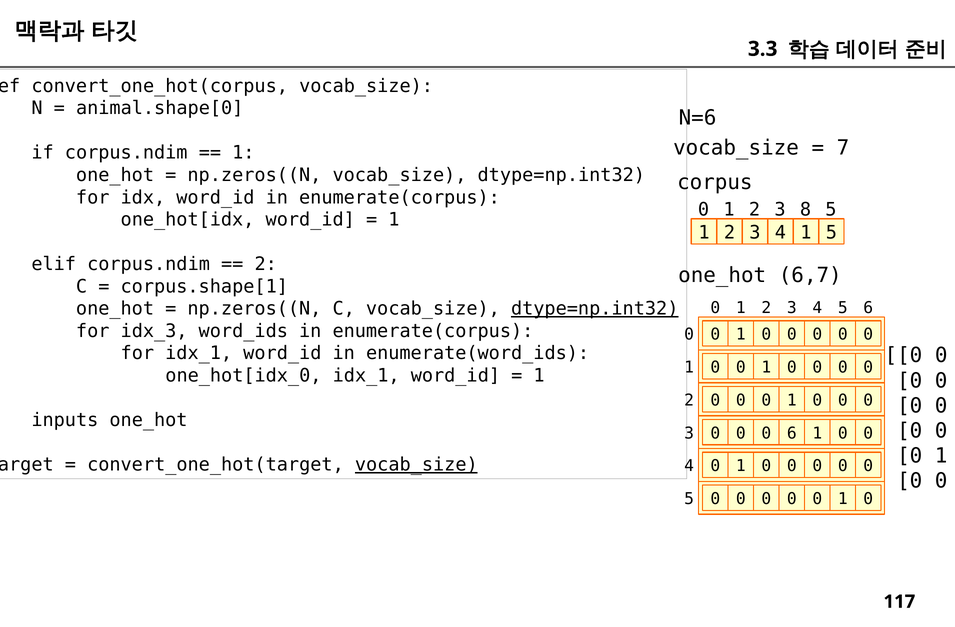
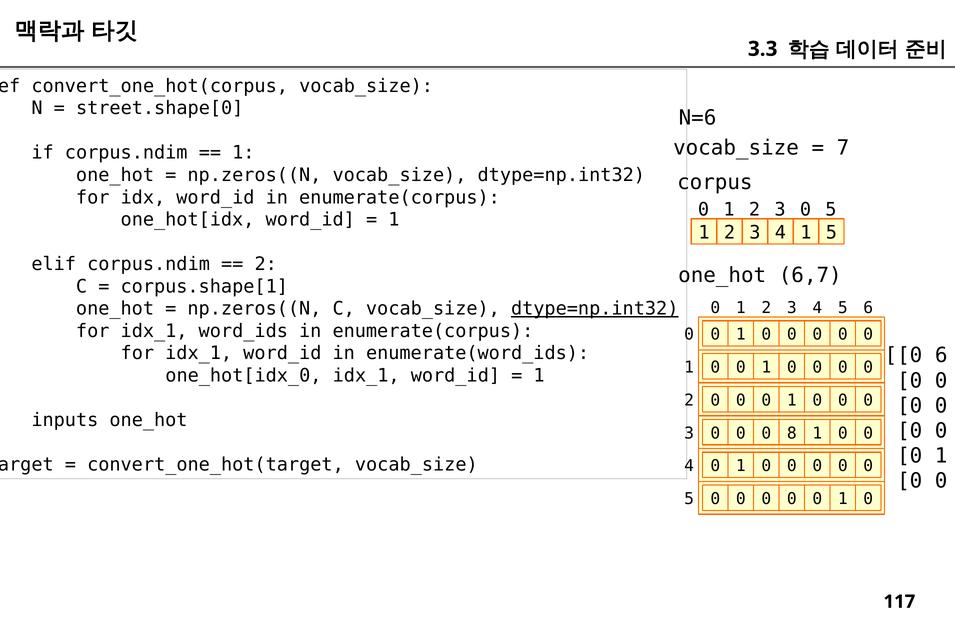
animal.shape[0: animal.shape[0 -> street.shape[0
3 8: 8 -> 0
idx_3 at (154, 331): idx_3 -> idx_1
0 at (941, 356): 0 -> 6
6 at (792, 433): 6 -> 8
vocab_size at (416, 465) underline: present -> none
